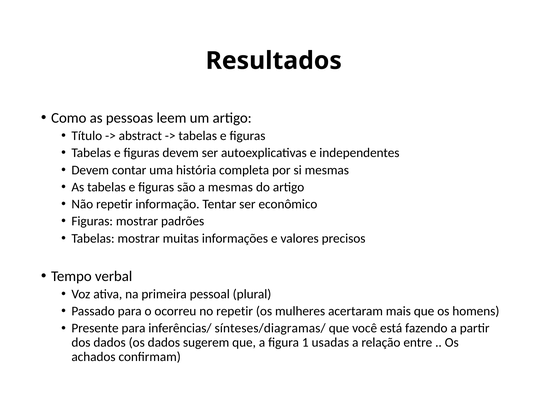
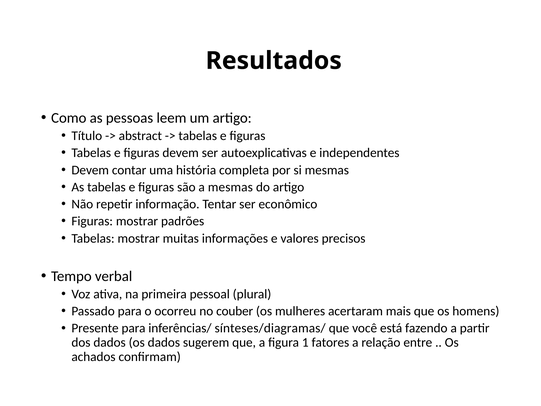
no repetir: repetir -> couber
usadas: usadas -> fatores
